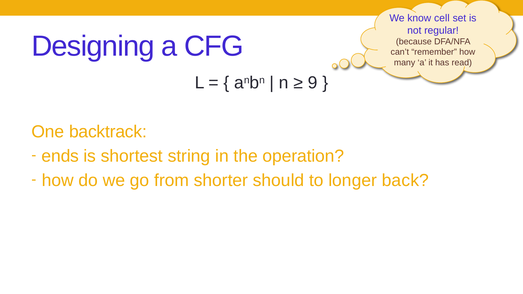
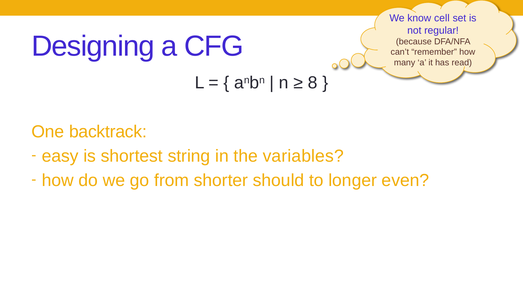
9: 9 -> 8
ends: ends -> easy
operation: operation -> variables
back: back -> even
